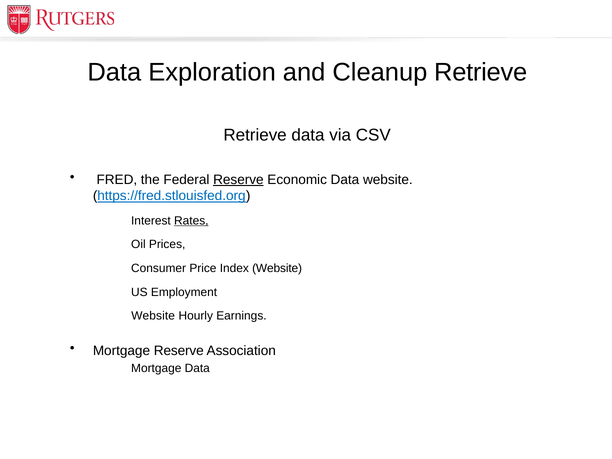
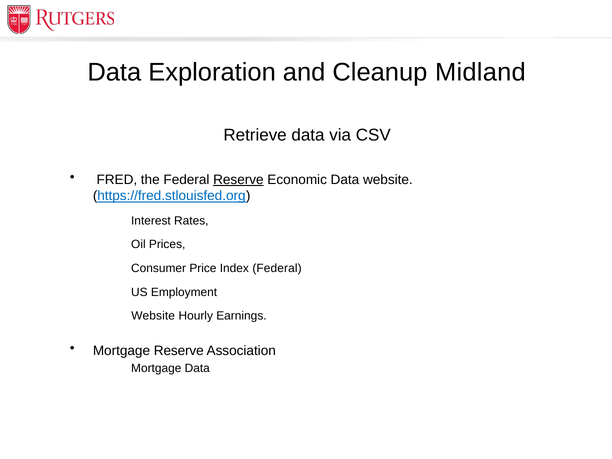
Cleanup Retrieve: Retrieve -> Midland
Rates underline: present -> none
Index Website: Website -> Federal
